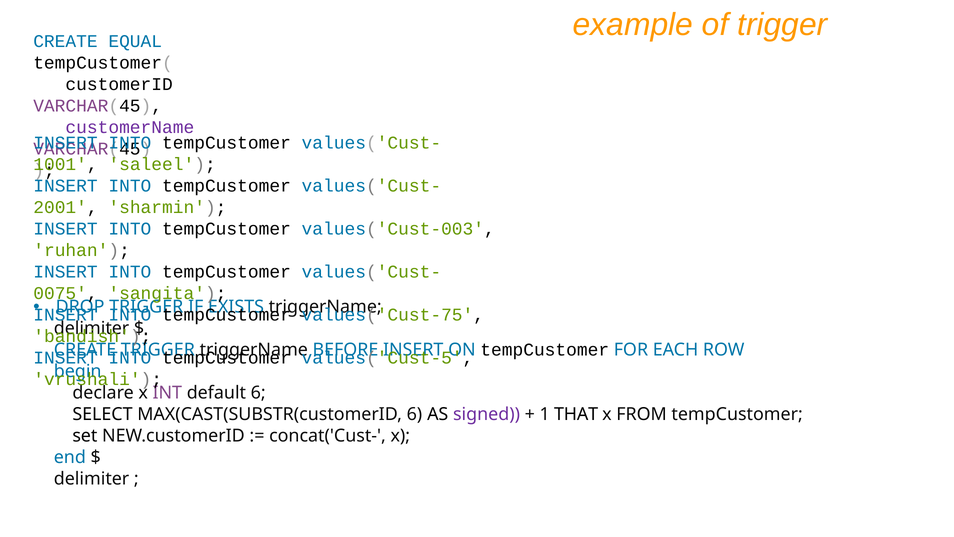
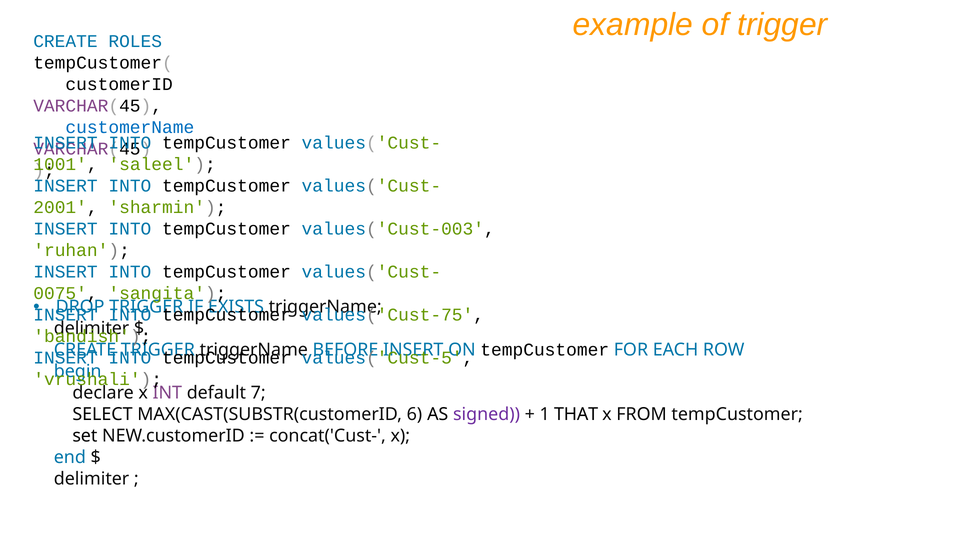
EQUAL: EQUAL -> ROLES
customerName colour: purple -> blue
default 6: 6 -> 7
